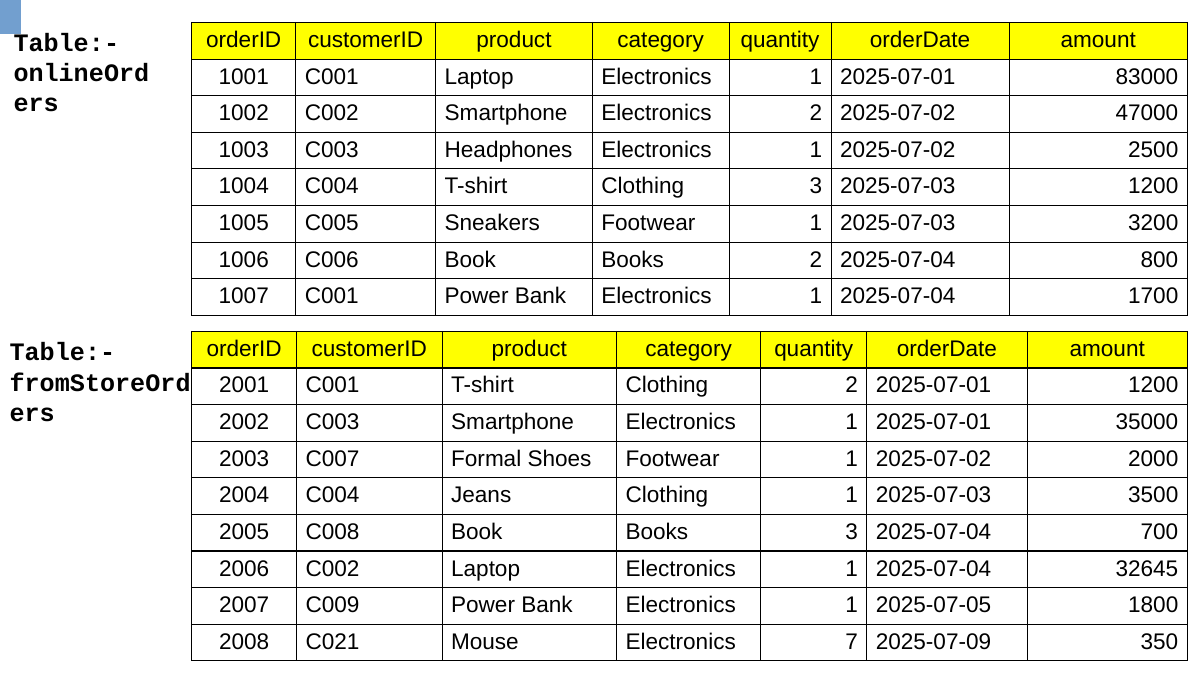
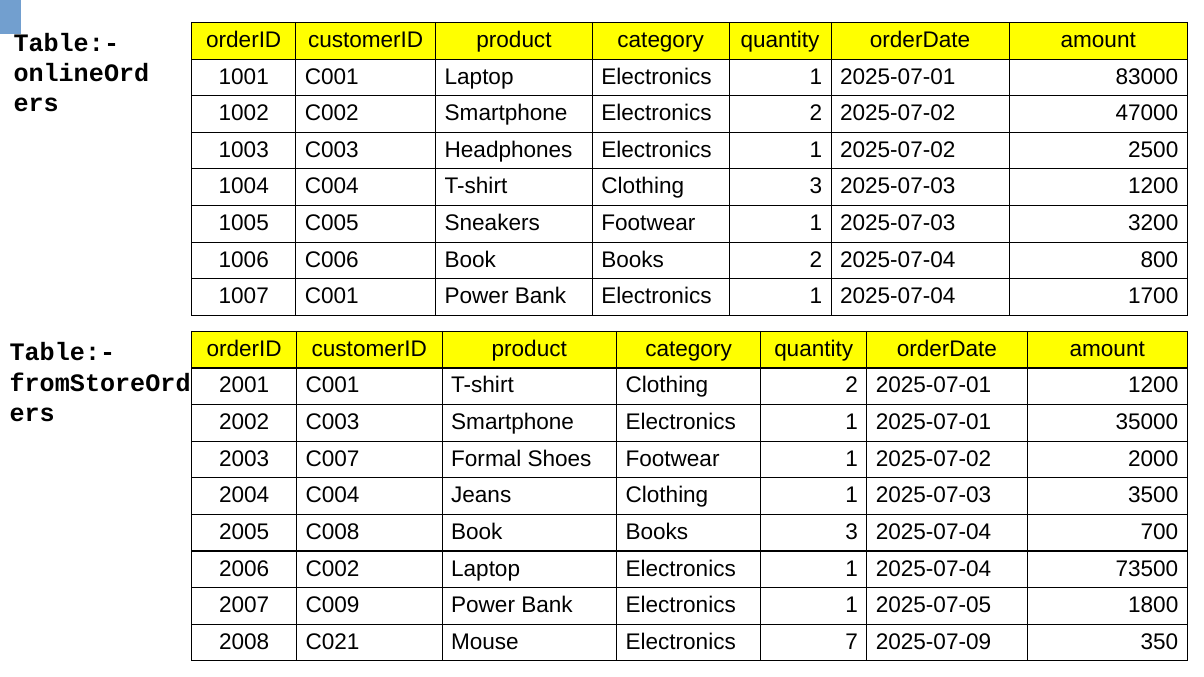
32645: 32645 -> 73500
